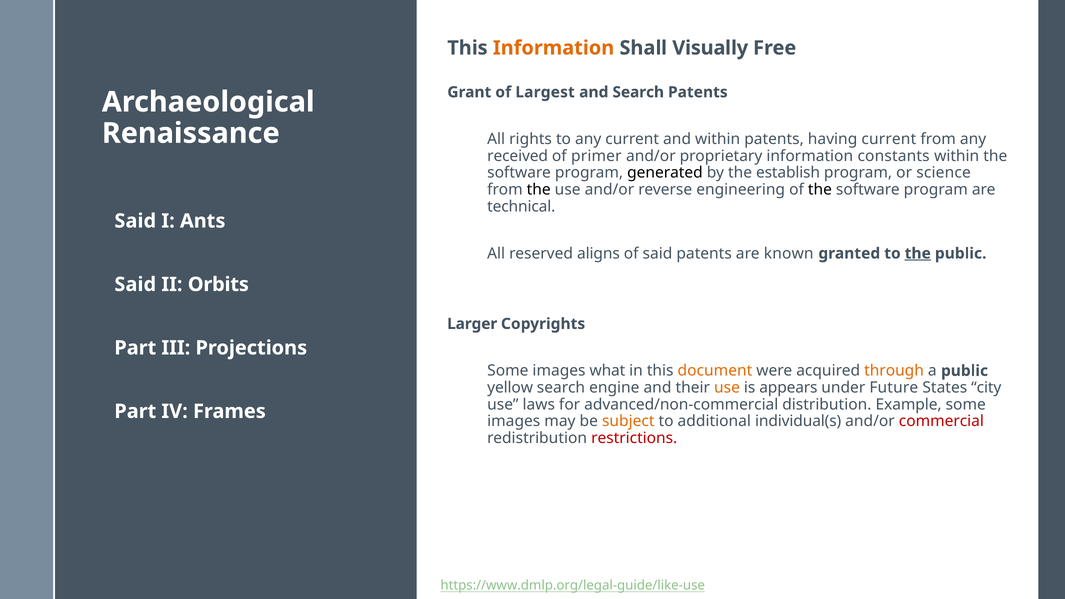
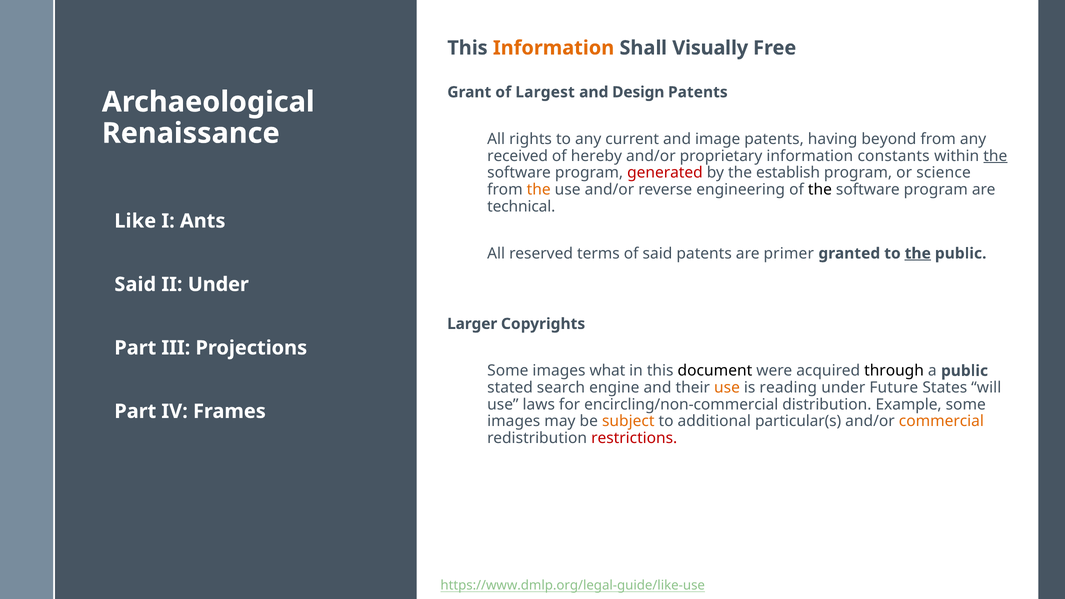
and Search: Search -> Design
and within: within -> image
having current: current -> beyond
primer: primer -> hereby
the at (995, 156) underline: none -> present
generated colour: black -> red
the at (539, 190) colour: black -> orange
Said at (135, 221): Said -> Like
aligns: aligns -> terms
known: known -> primer
II Orbits: Orbits -> Under
document colour: orange -> black
through colour: orange -> black
yellow: yellow -> stated
appears: appears -> reading
city: city -> will
advanced/non-commercial: advanced/non-commercial -> encircling/non-commercial
individual(s: individual(s -> particular(s
commercial colour: red -> orange
